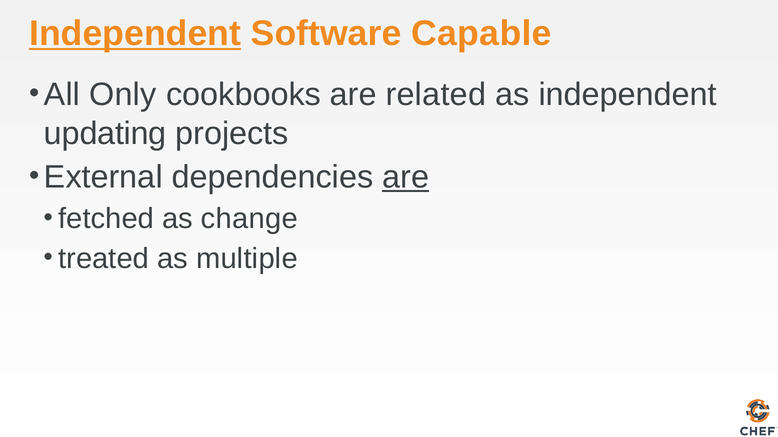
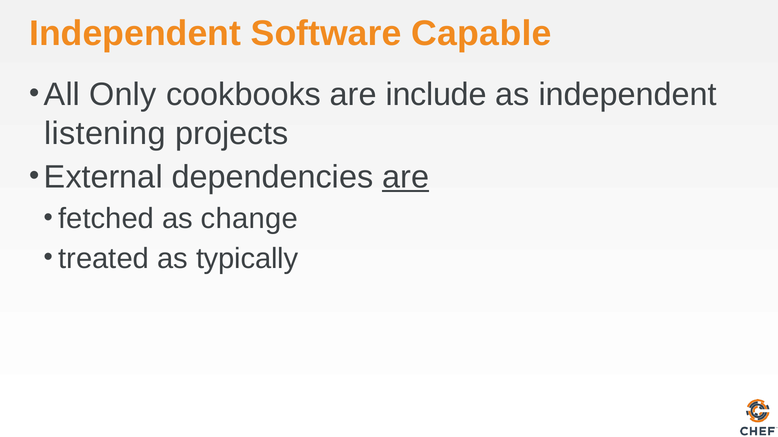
Independent at (135, 34) underline: present -> none
related: related -> include
updating: updating -> listening
multiple: multiple -> typically
